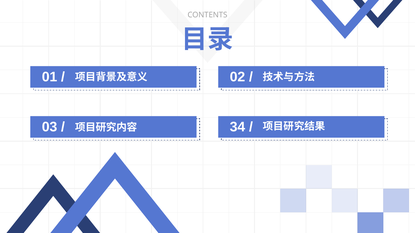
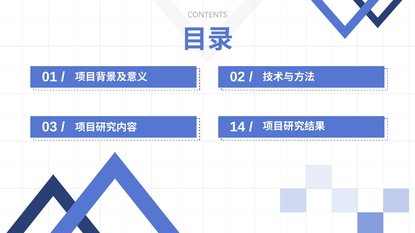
34: 34 -> 14
